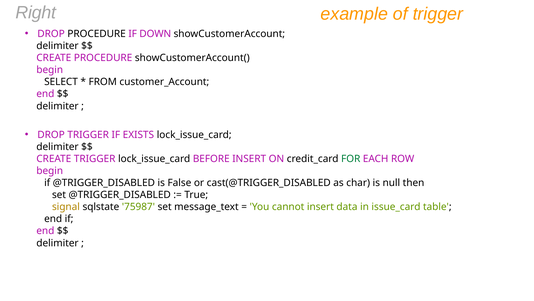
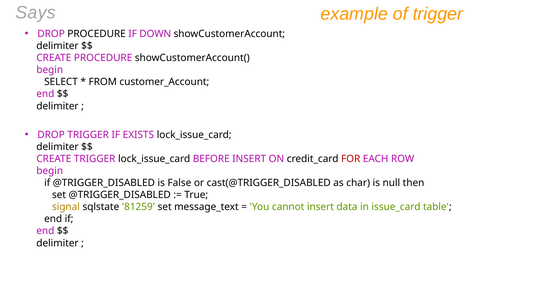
Right: Right -> Says
FOR colour: green -> red
75987: 75987 -> 81259
